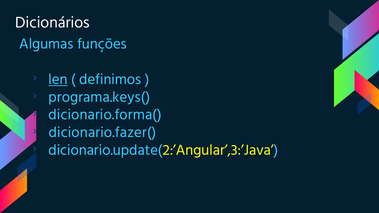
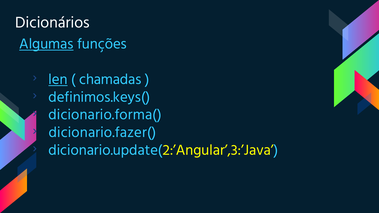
Algumas underline: none -> present
definimos: definimos -> chamadas
programa.keys(: programa.keys( -> definimos.keys(
